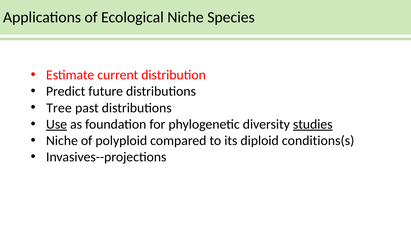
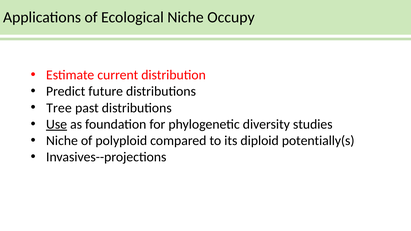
Species: Species -> Occupy
studies underline: present -> none
conditions(s: conditions(s -> potentially(s
